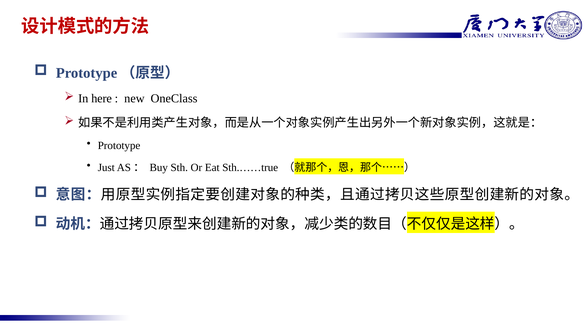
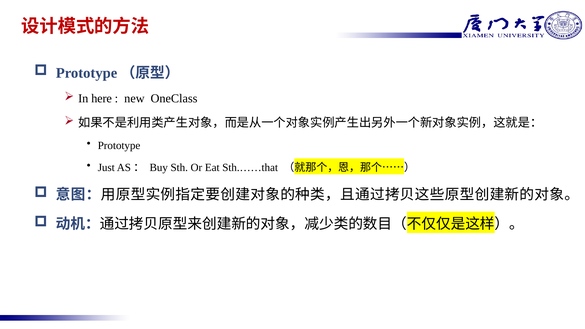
Sth.……true: Sth.……true -> Sth.……that
